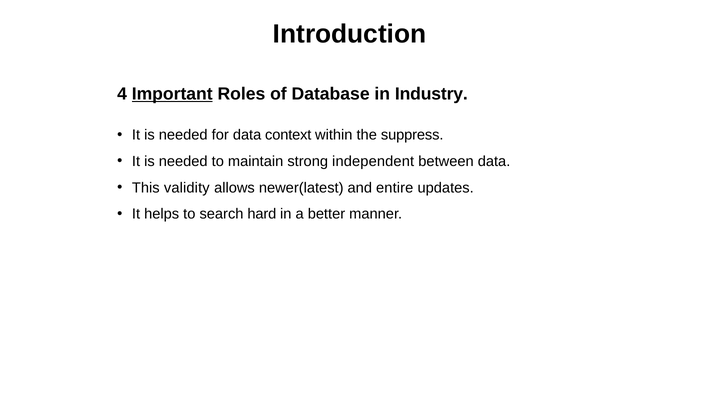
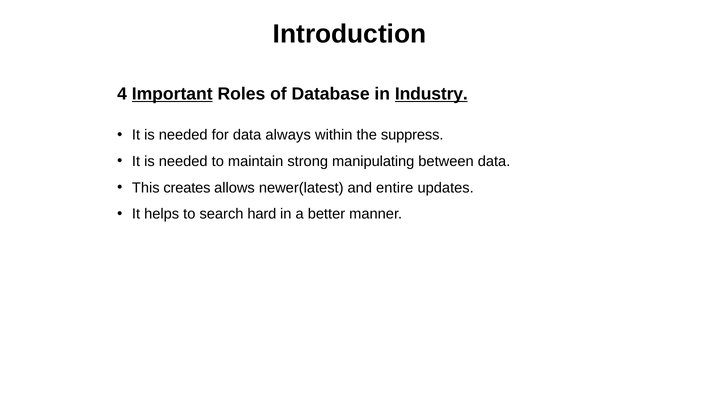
Industry underline: none -> present
context: context -> always
independent: independent -> manipulating
validity: validity -> creates
